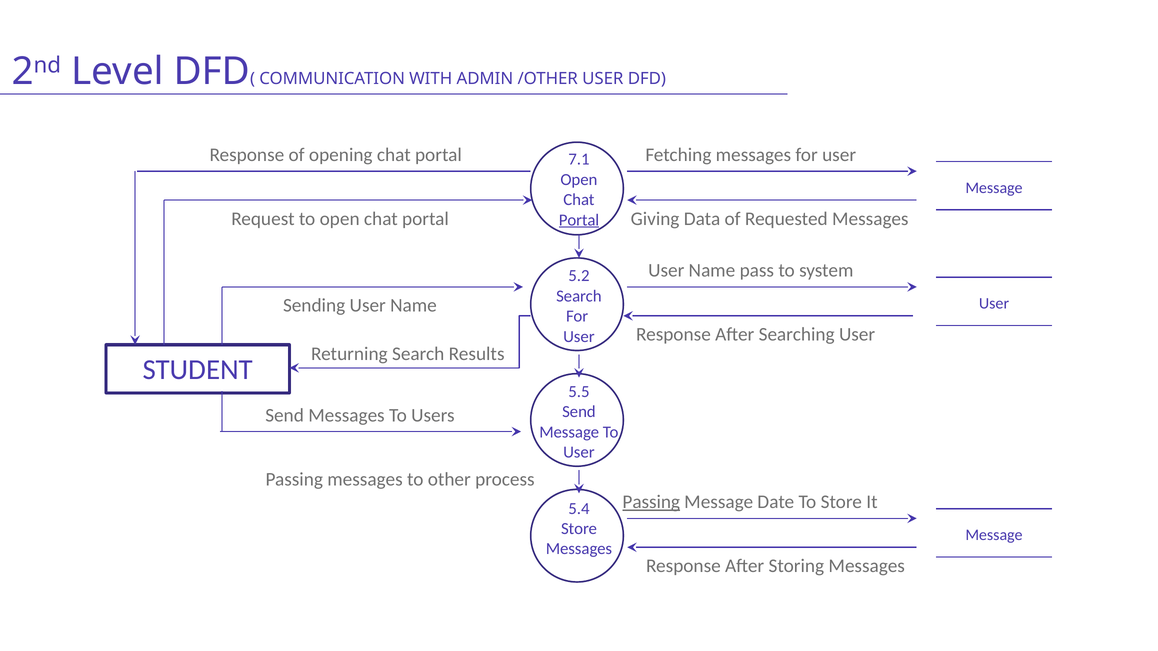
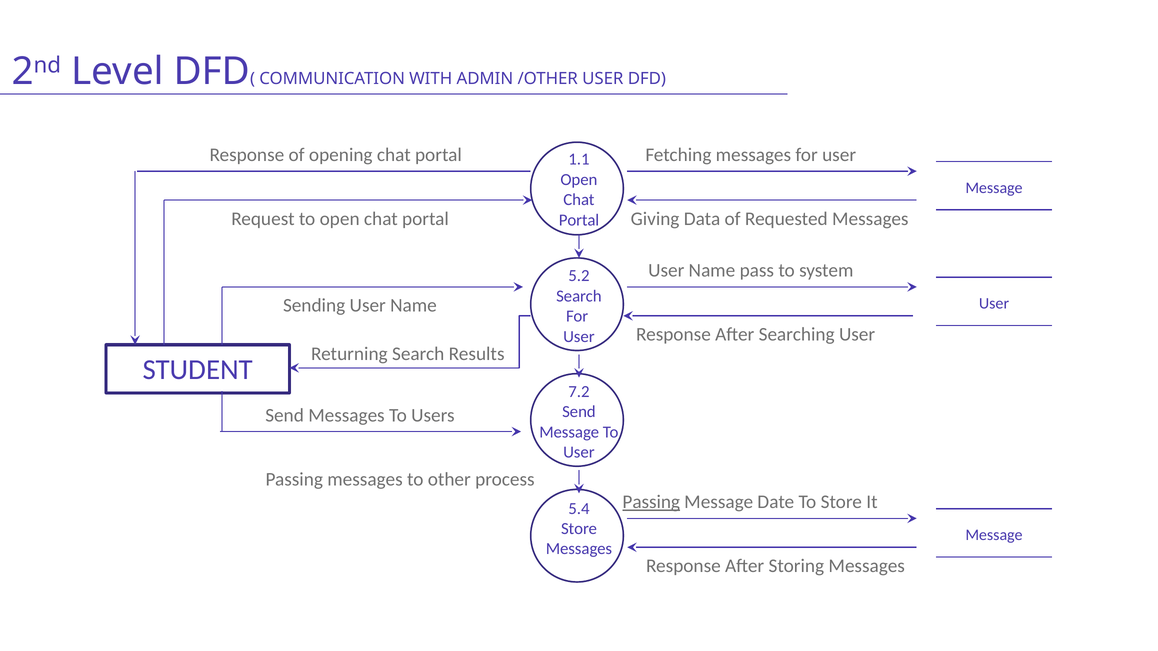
7.1: 7.1 -> 1.1
Portal at (579, 220) underline: present -> none
5.5: 5.5 -> 7.2
